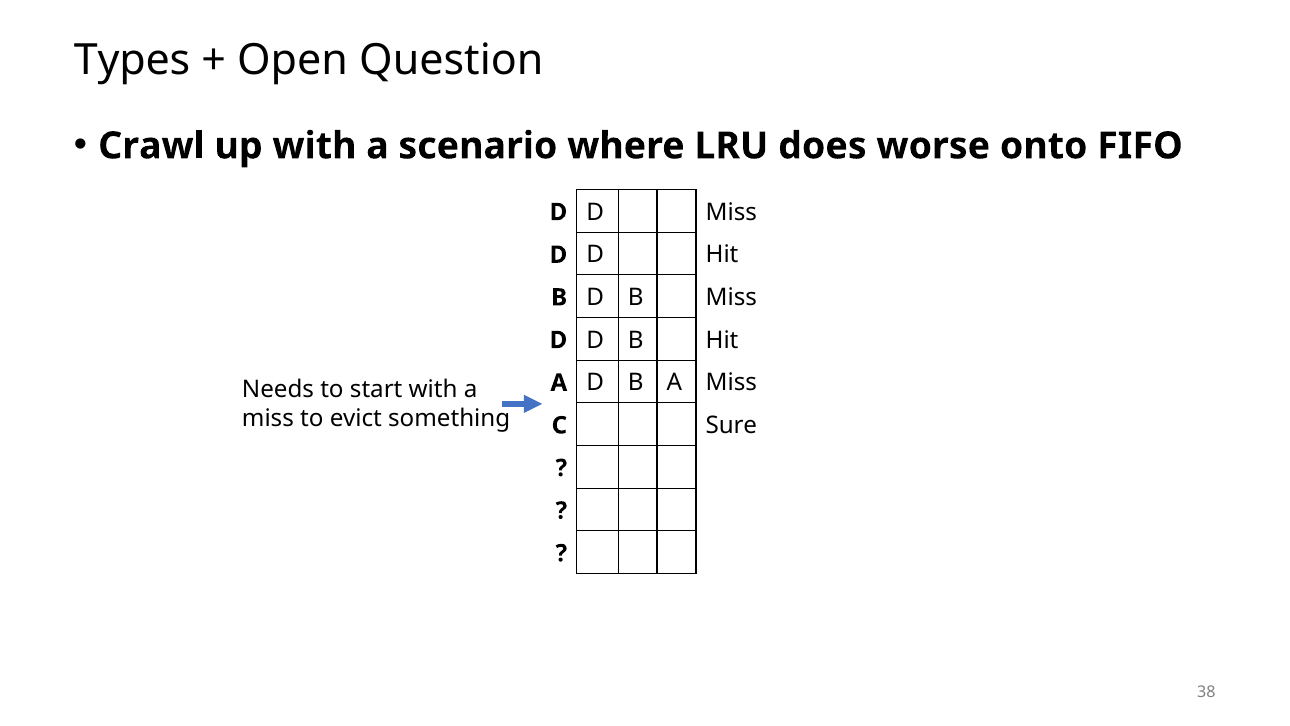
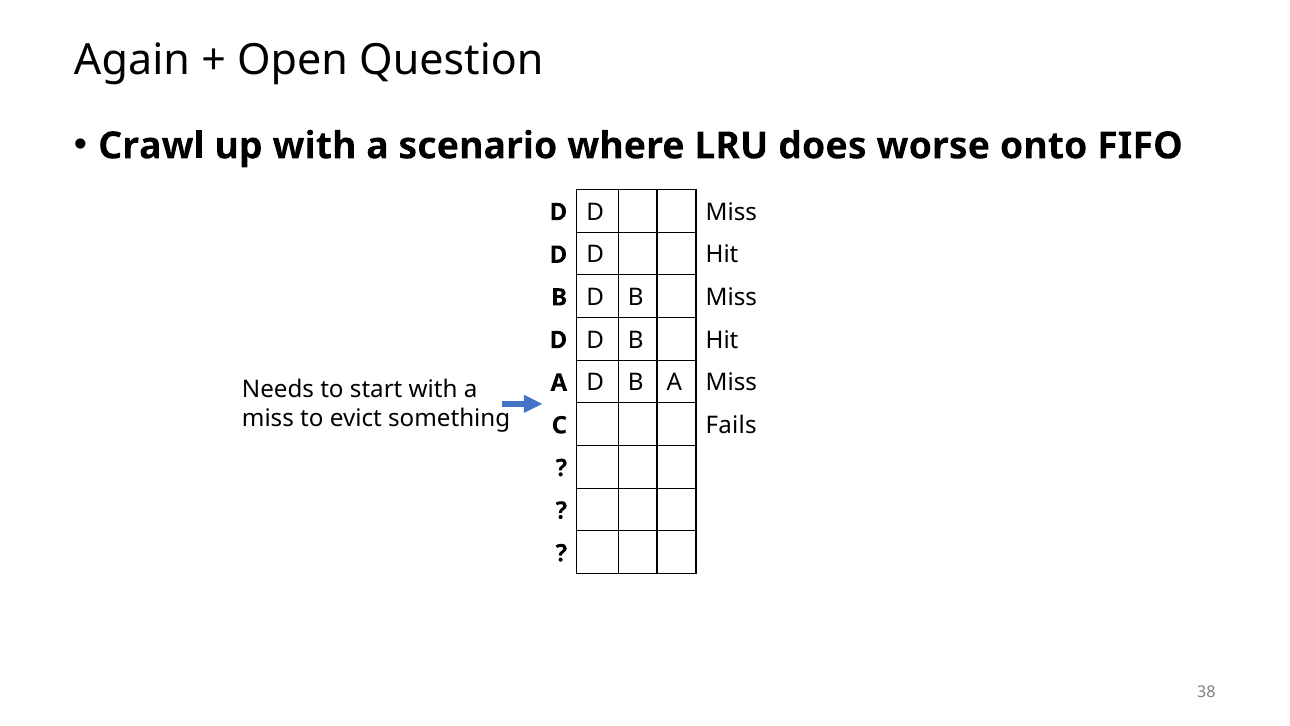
Types: Types -> Again
Sure: Sure -> Fails
